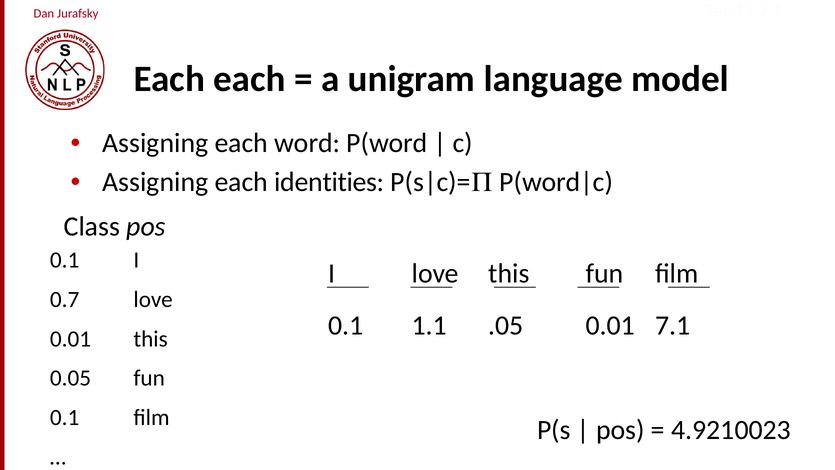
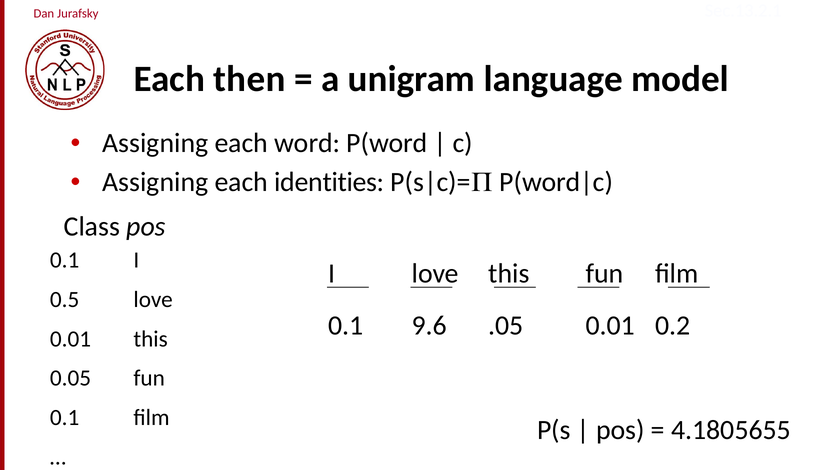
Each each: each -> then
0.7: 0.7 -> 0.5
1.1: 1.1 -> 9.6
7.1: 7.1 -> 0.2
4.9210023: 4.9210023 -> 4.1805655
